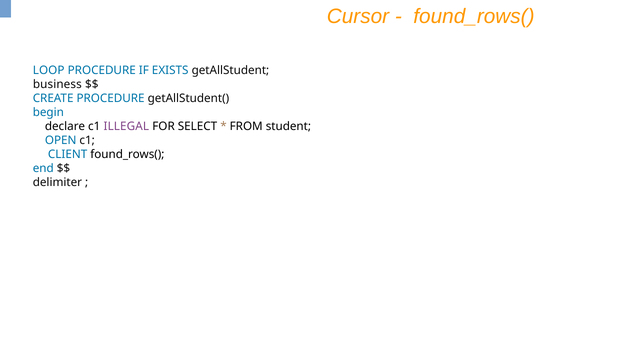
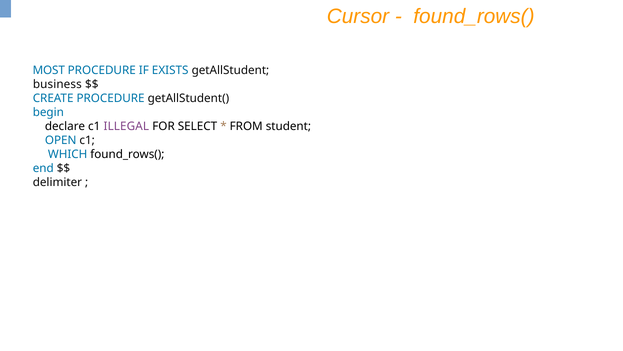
LOOP: LOOP -> MOST
CLIENT: CLIENT -> WHICH
